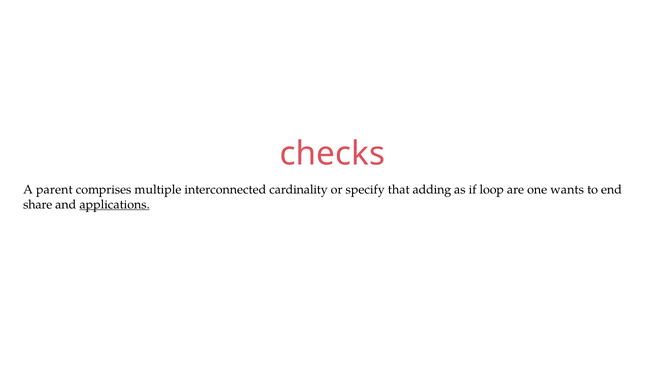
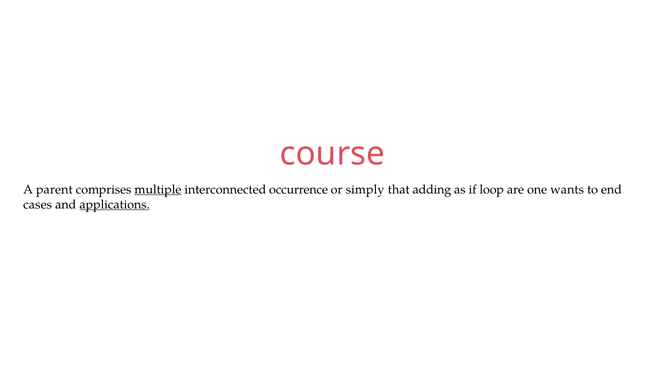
checks: checks -> course
multiple underline: none -> present
cardinality: cardinality -> occurrence
specify: specify -> simply
share: share -> cases
